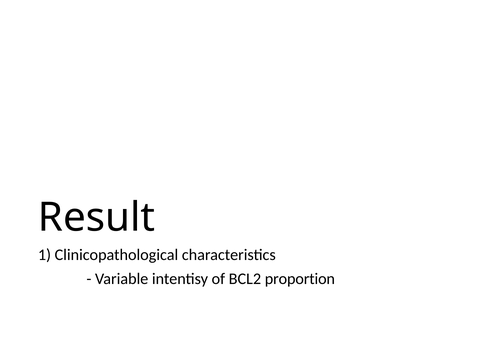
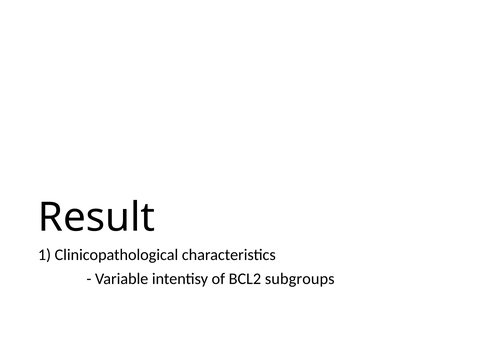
proportion: proportion -> subgroups
